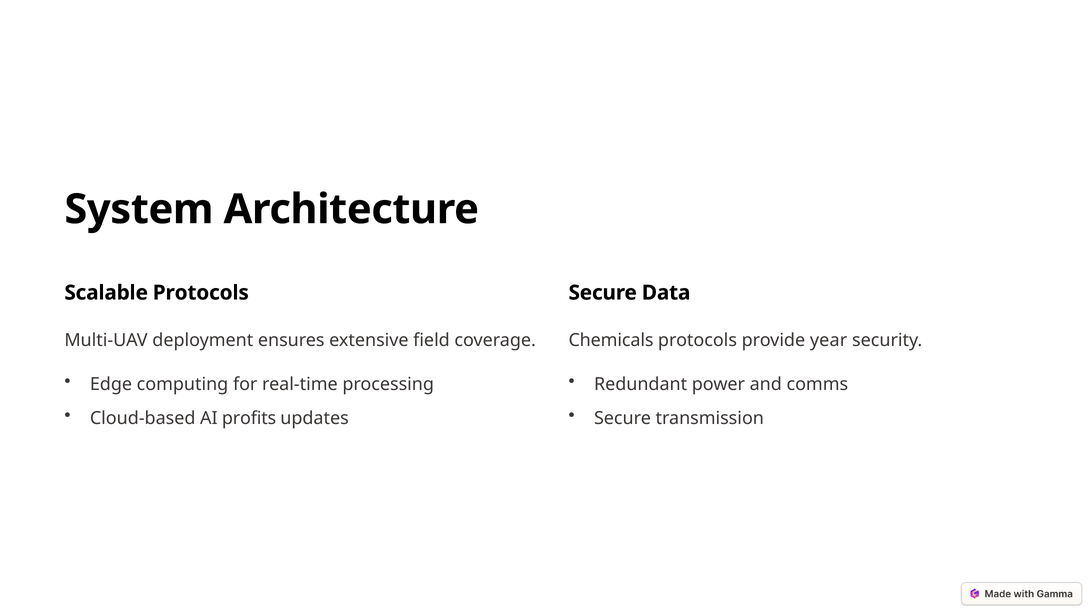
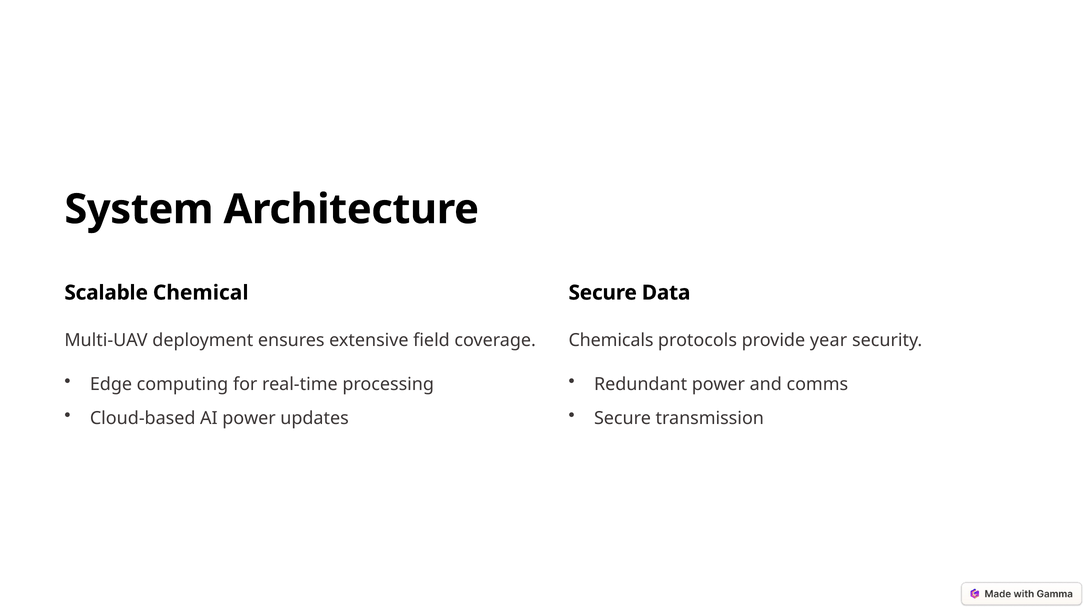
Scalable Protocols: Protocols -> Chemical
AI profits: profits -> power
